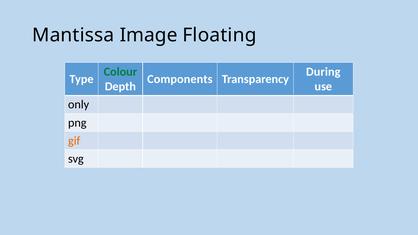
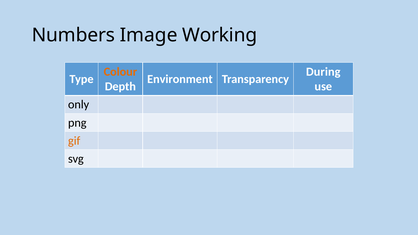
Mantissa: Mantissa -> Numbers
Floating: Floating -> Working
Colour colour: green -> orange
Components: Components -> Environment
